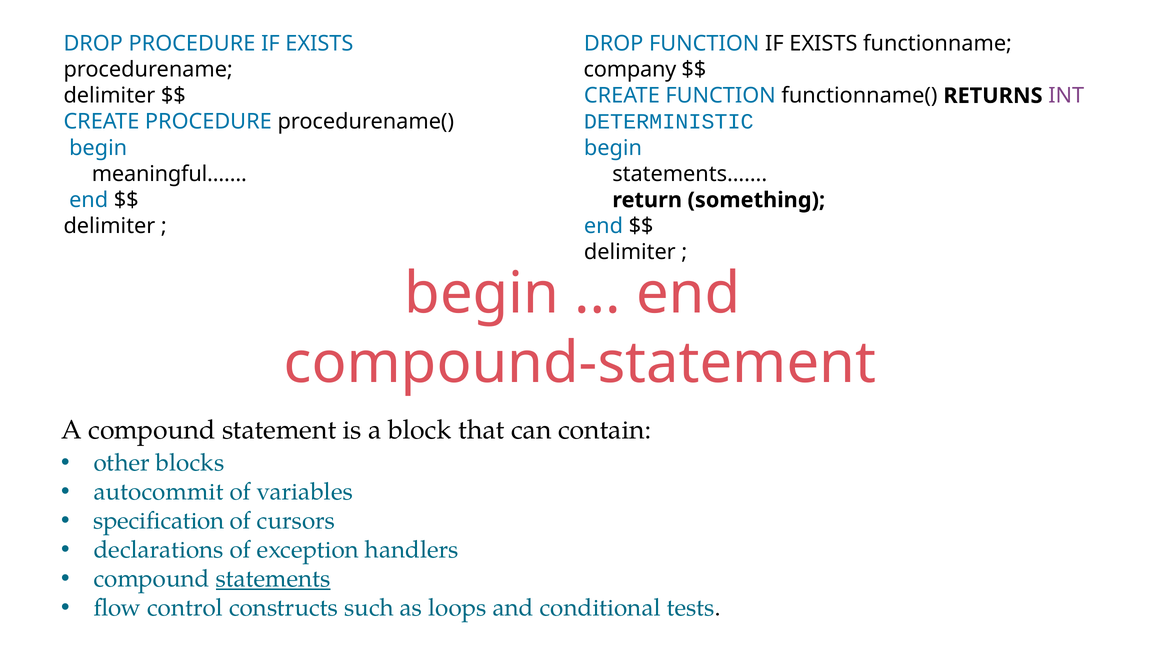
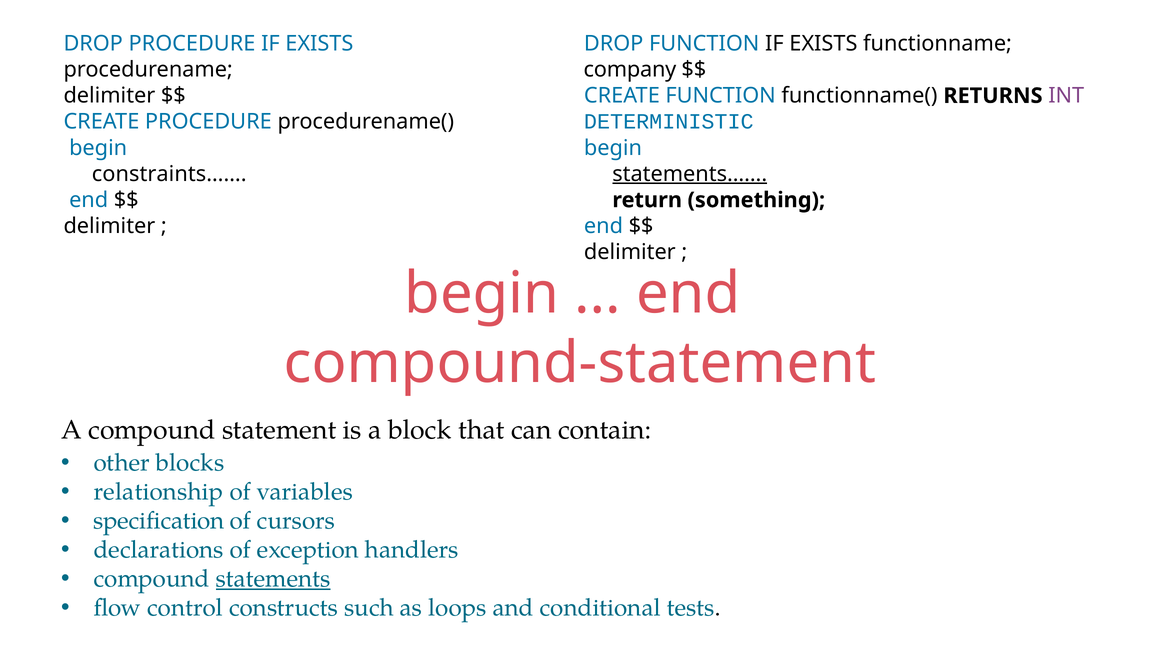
meaningful……: meaningful…… -> constraints……
statements…… underline: none -> present
autocommit: autocommit -> relationship
